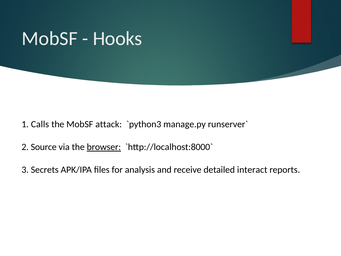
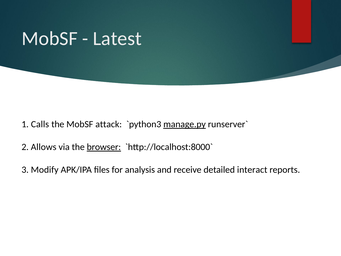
Hooks: Hooks -> Latest
manage.py underline: none -> present
Source: Source -> Allows
Secrets: Secrets -> Modify
